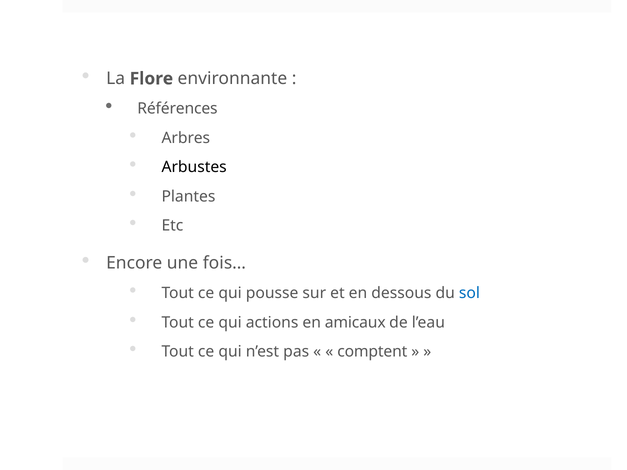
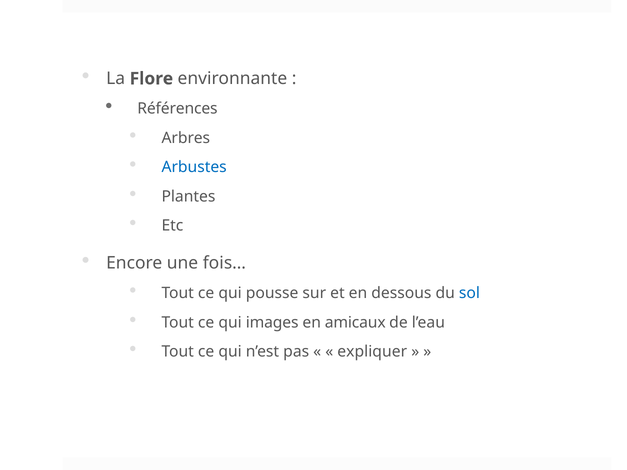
Arbustes colour: black -> blue
actions: actions -> images
comptent: comptent -> expliquer
